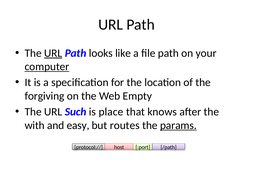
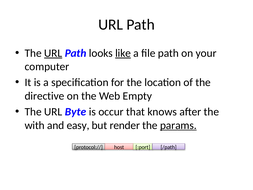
like underline: none -> present
computer underline: present -> none
forgiving: forgiving -> directive
Such: Such -> Byte
place: place -> occur
routes: routes -> render
